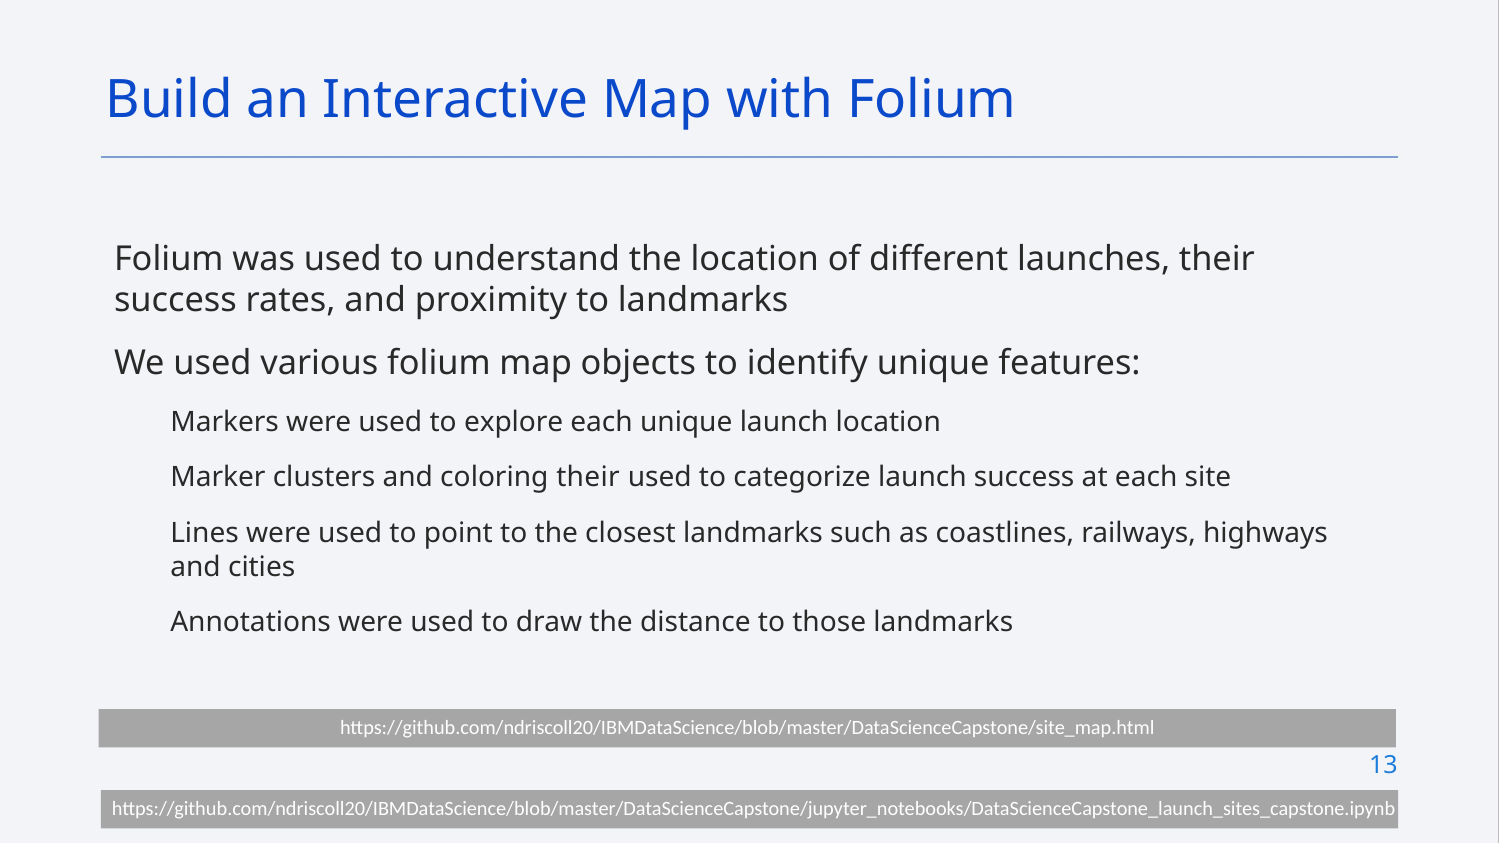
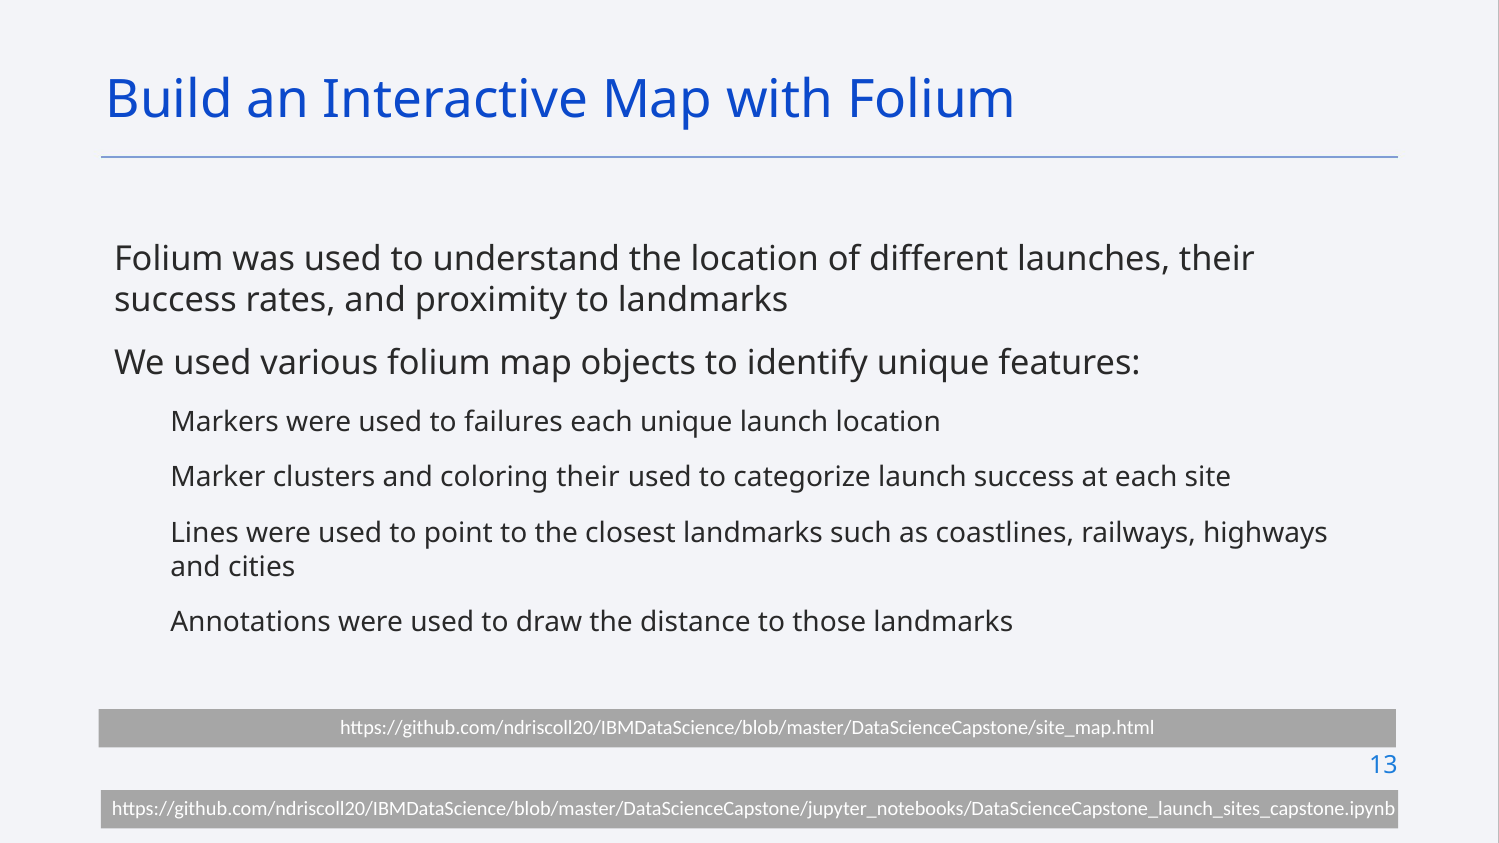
explore: explore -> failures
